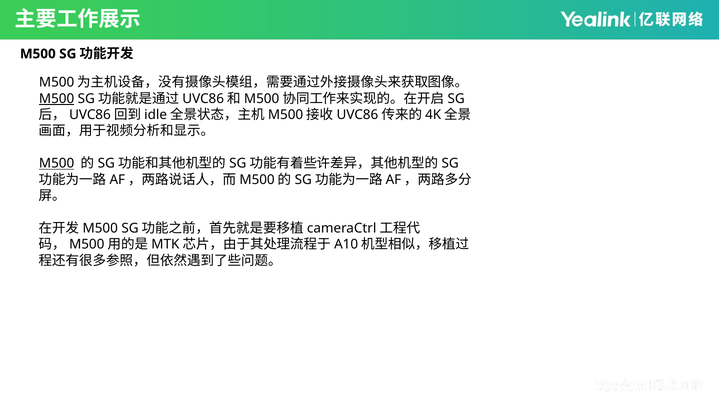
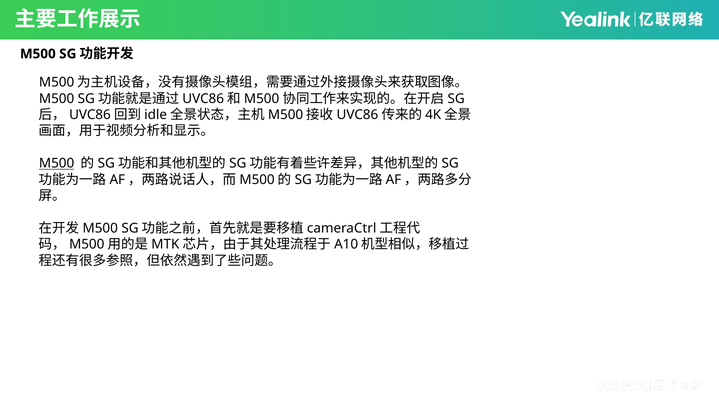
M500 at (57, 98) underline: present -> none
